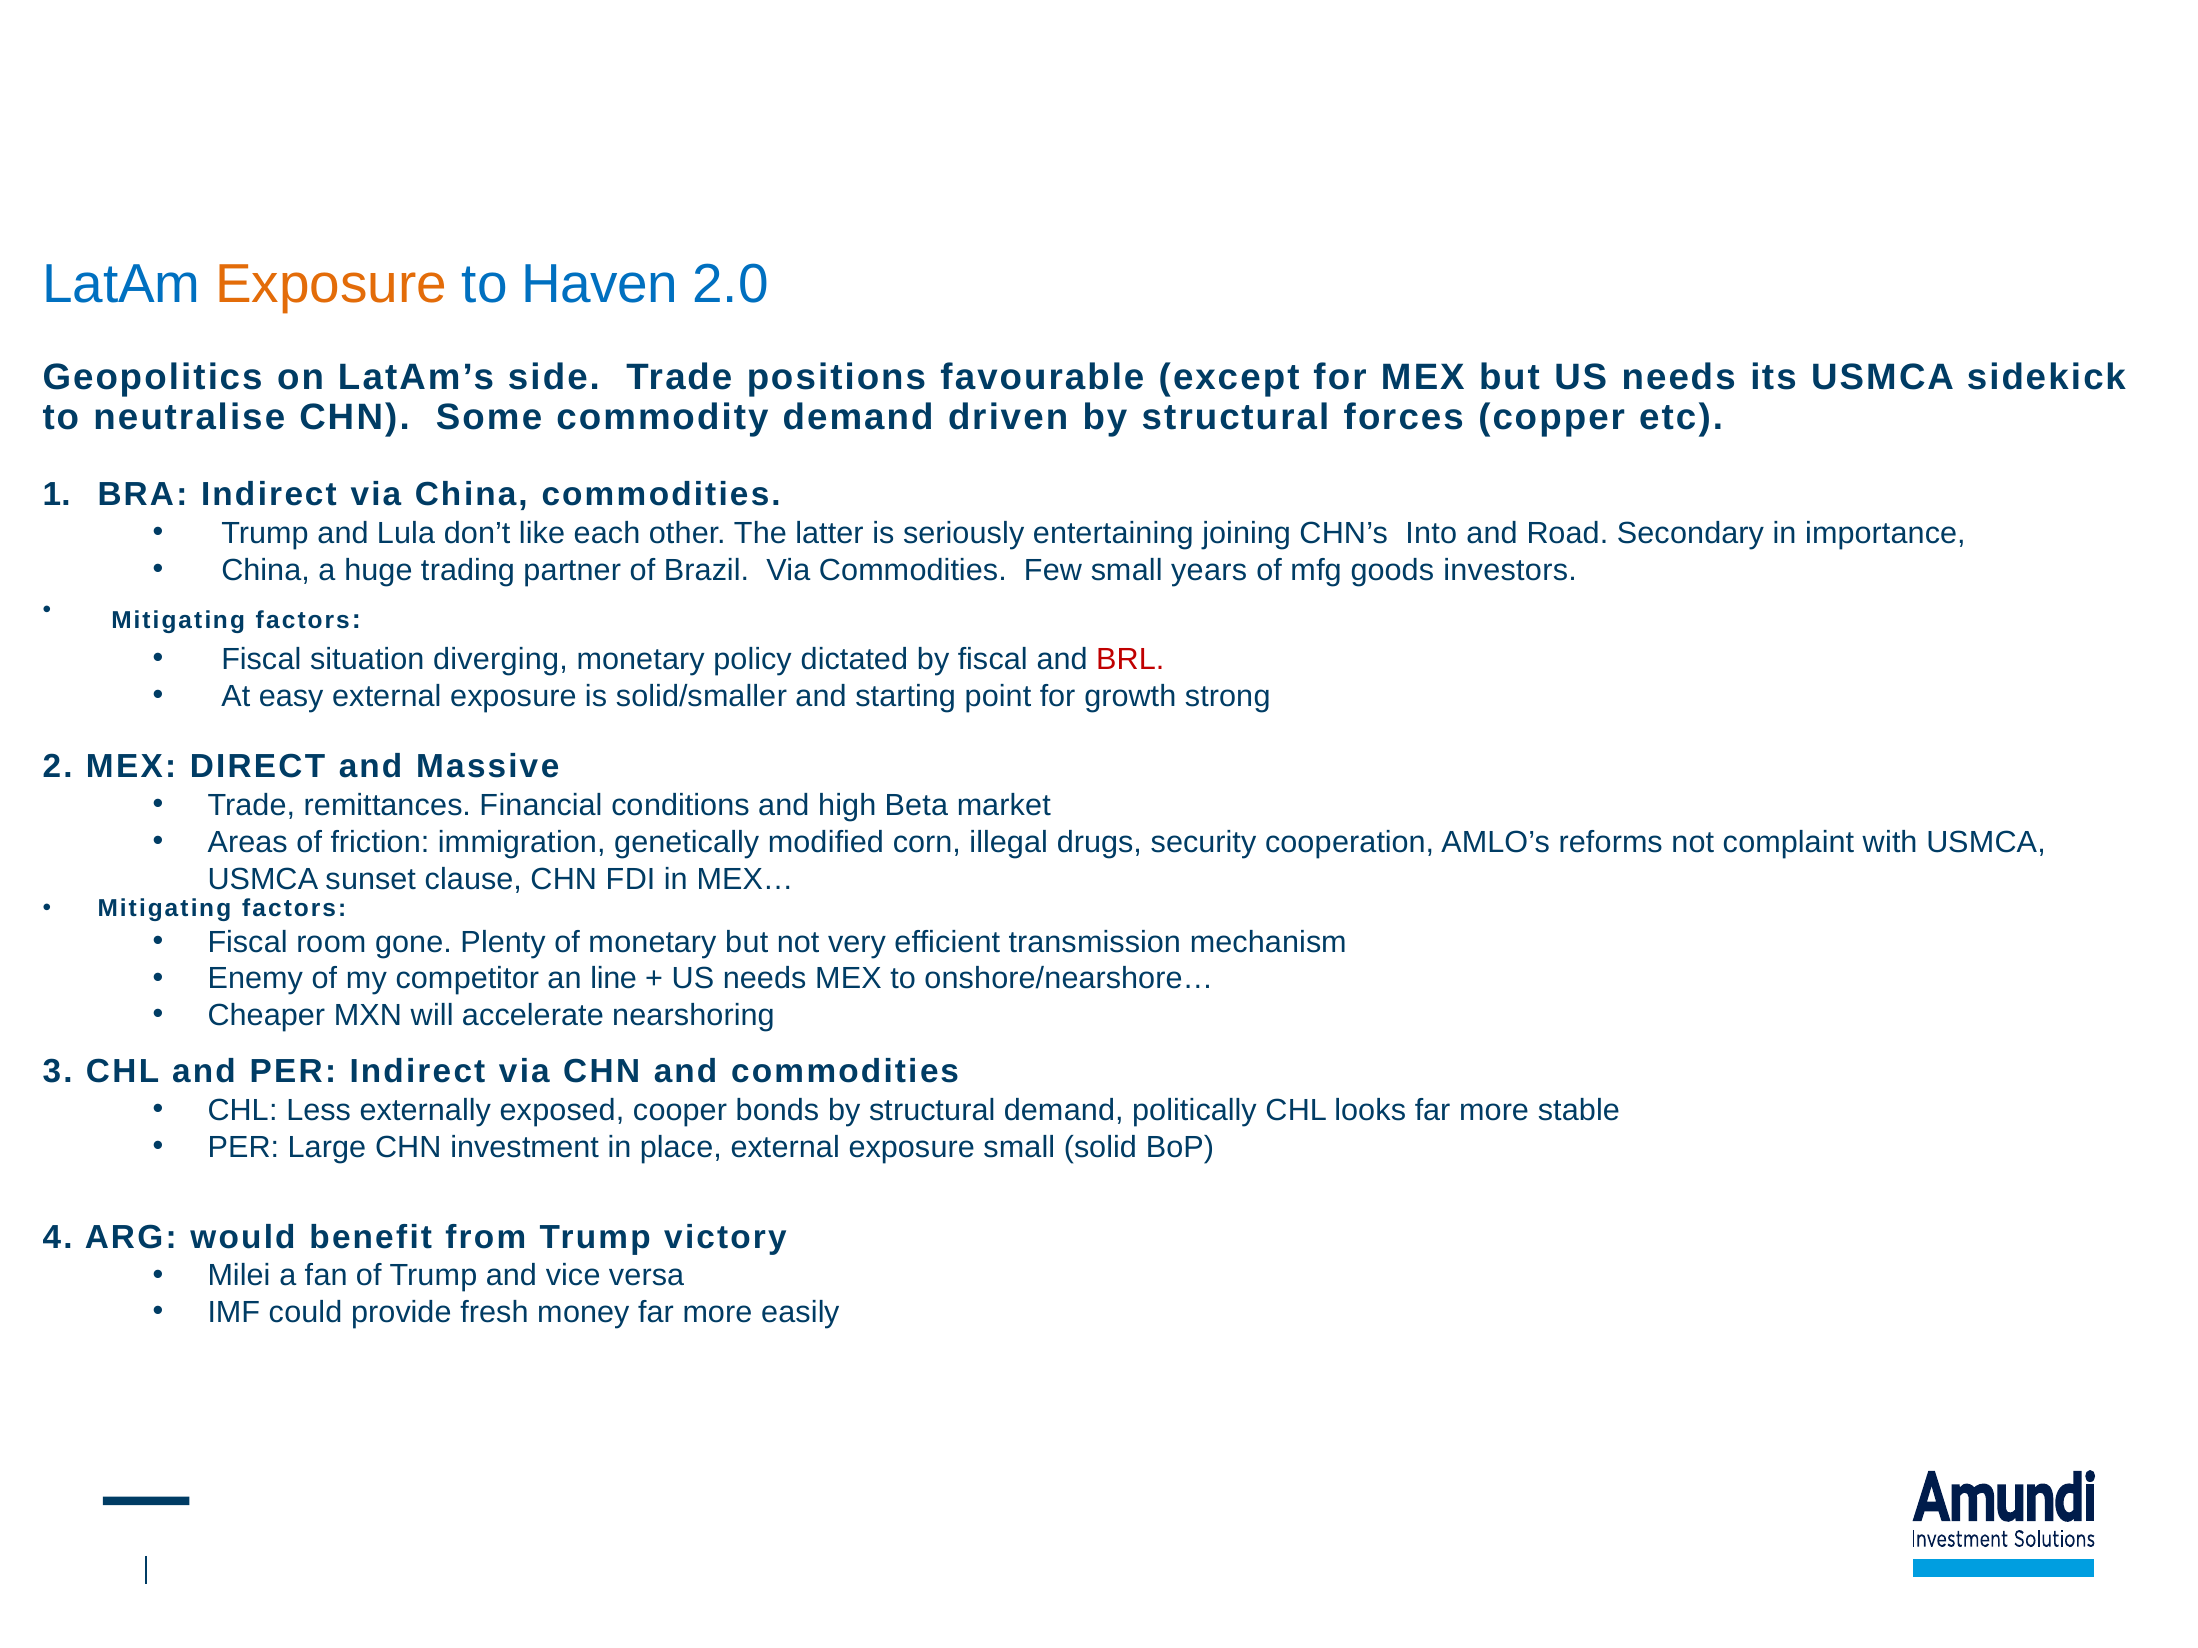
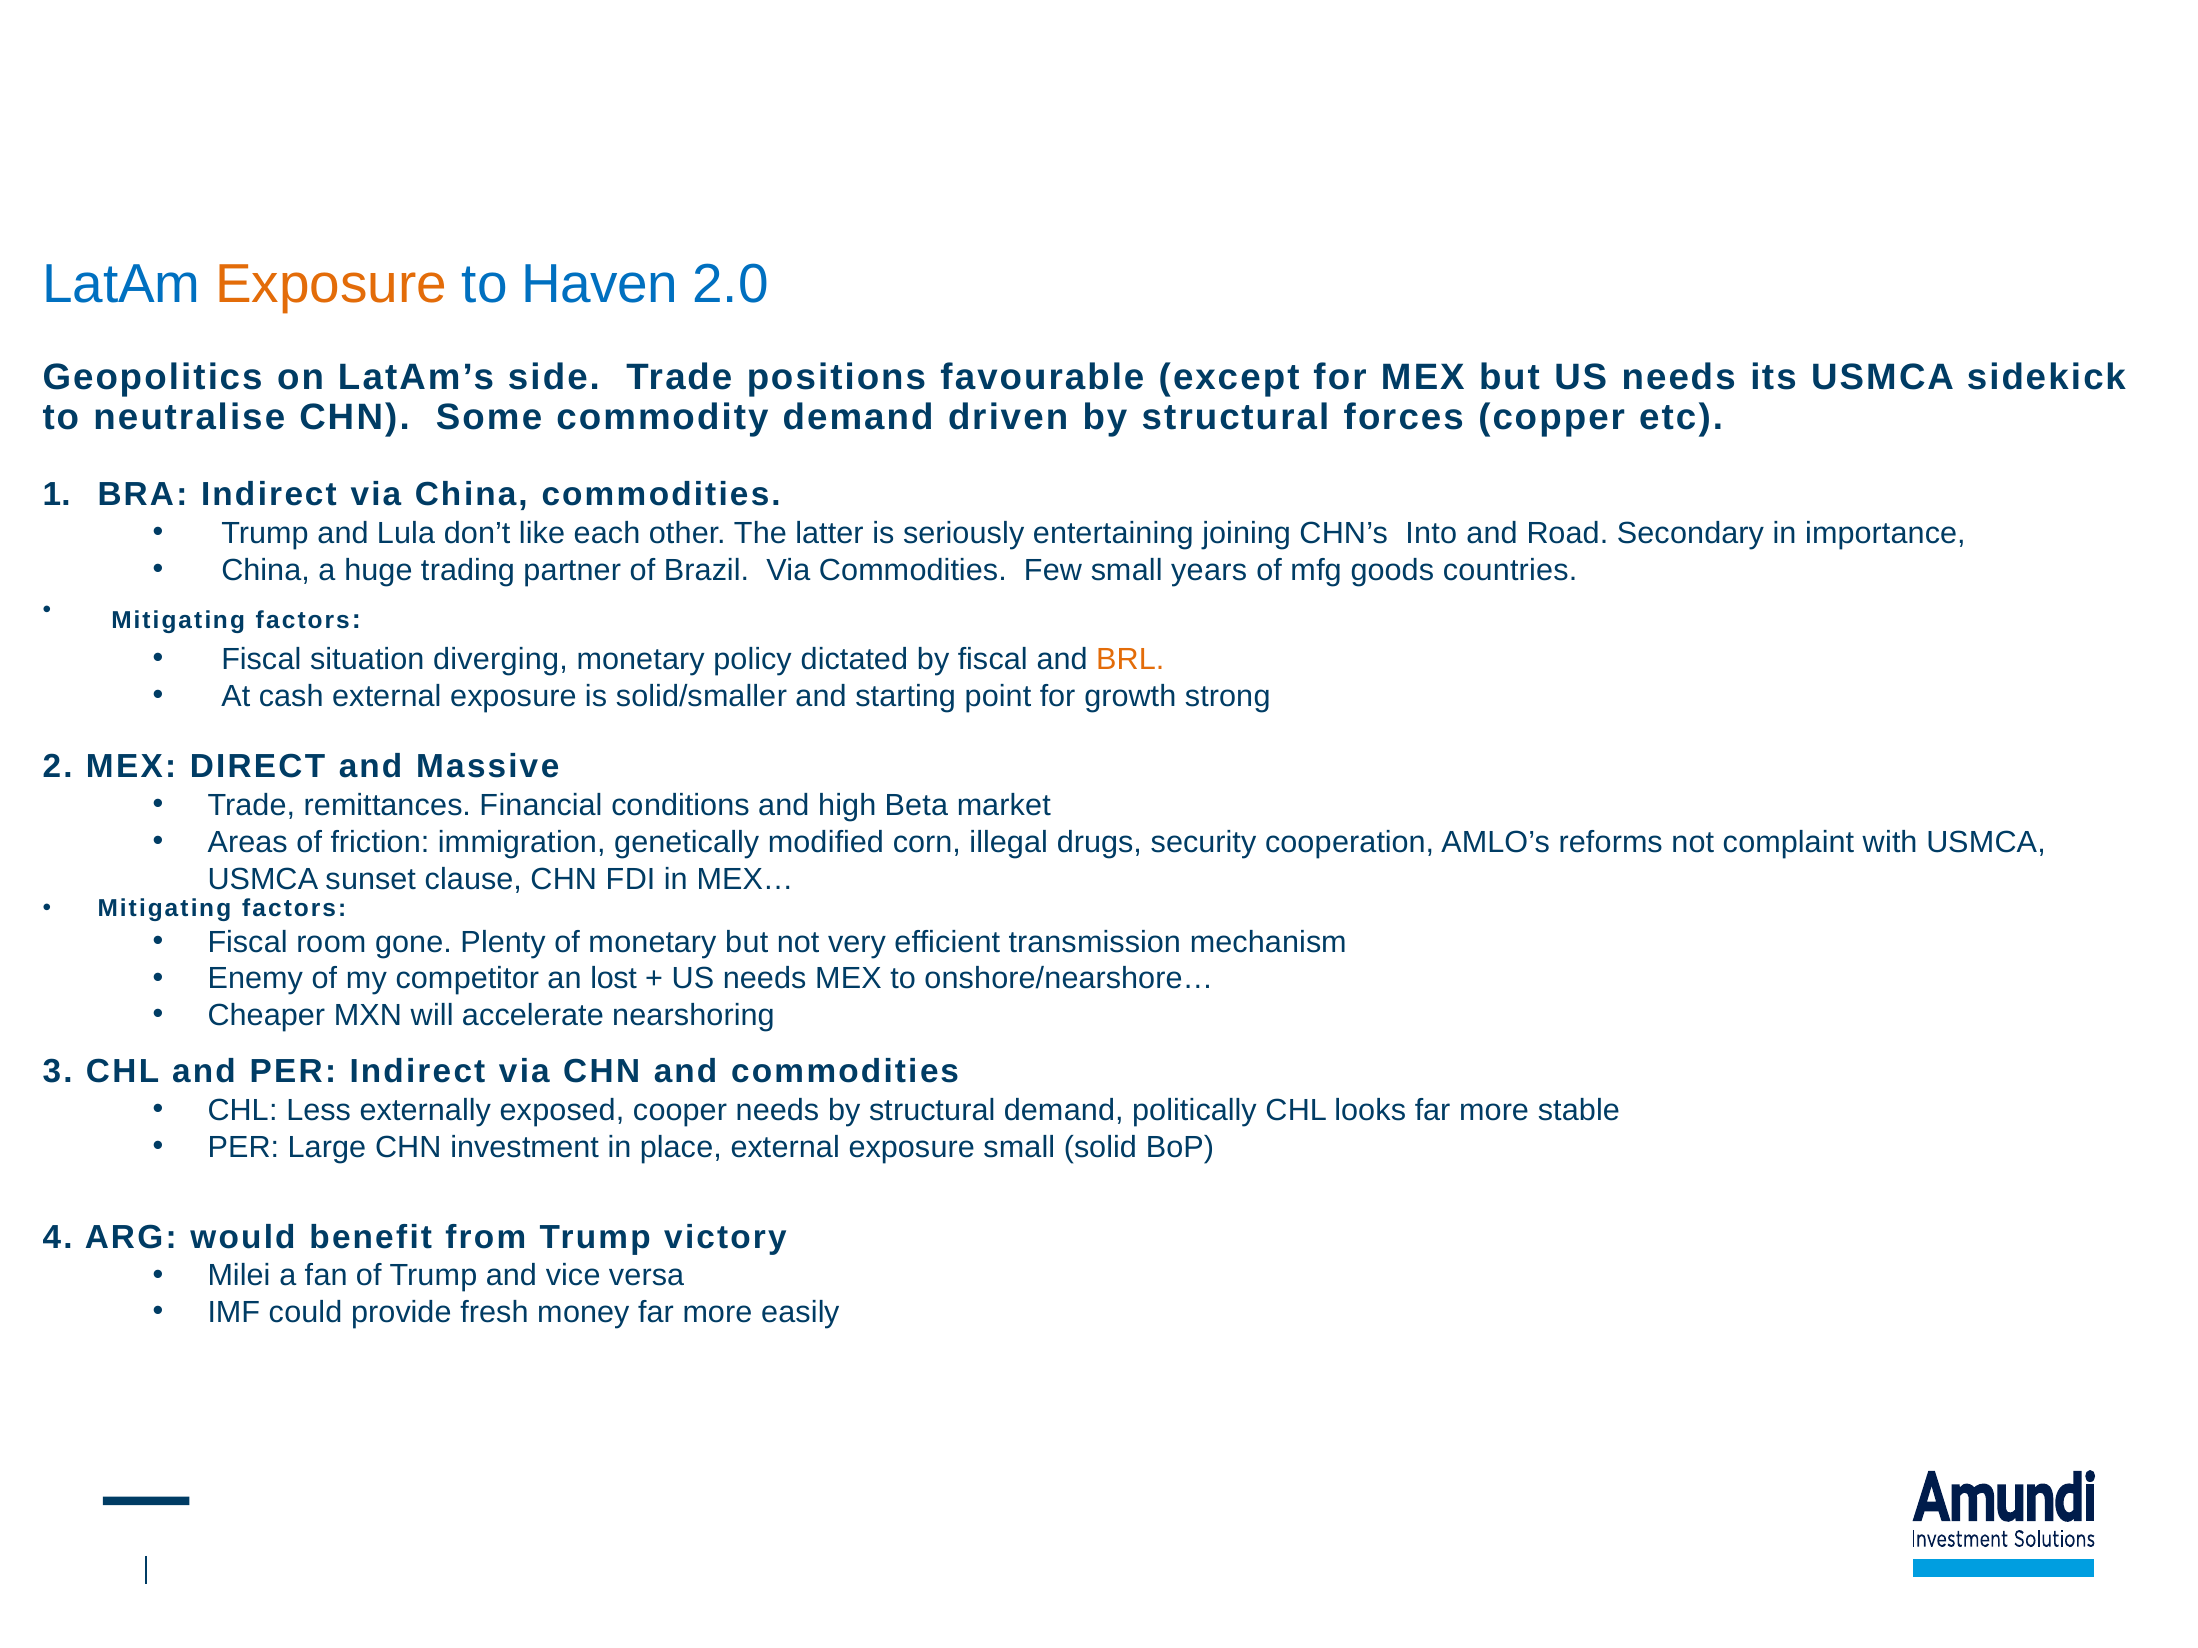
investors: investors -> countries
BRL colour: red -> orange
easy: easy -> cash
line: line -> lost
cooper bonds: bonds -> needs
